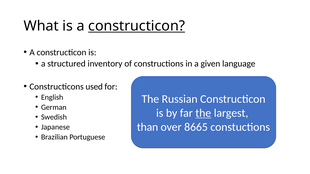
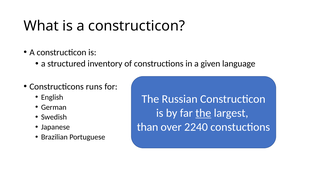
constructicon at (137, 26) underline: present -> none
used: used -> runs
8665: 8665 -> 2240
